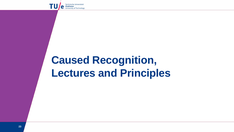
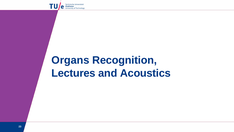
Caused: Caused -> Organs
Principles: Principles -> Acoustics
